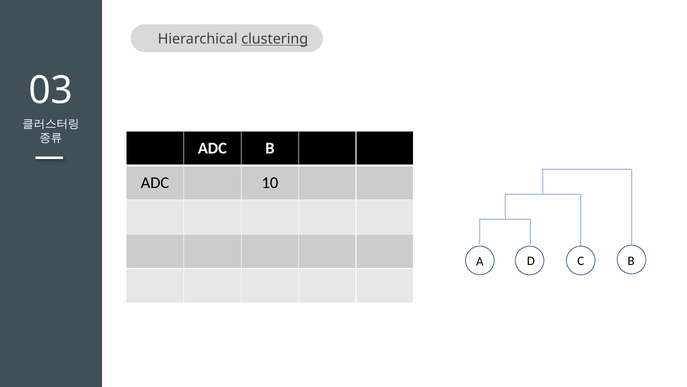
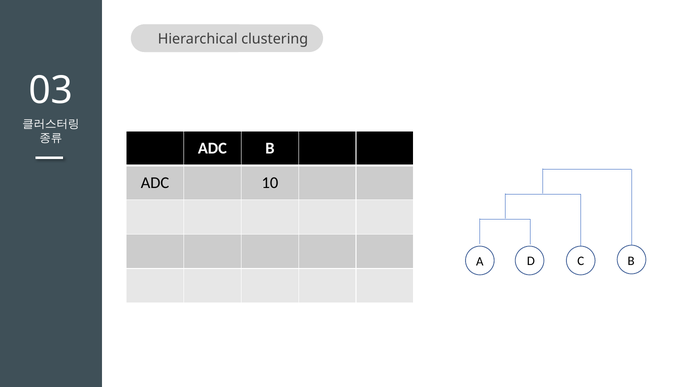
clustering underline: present -> none
